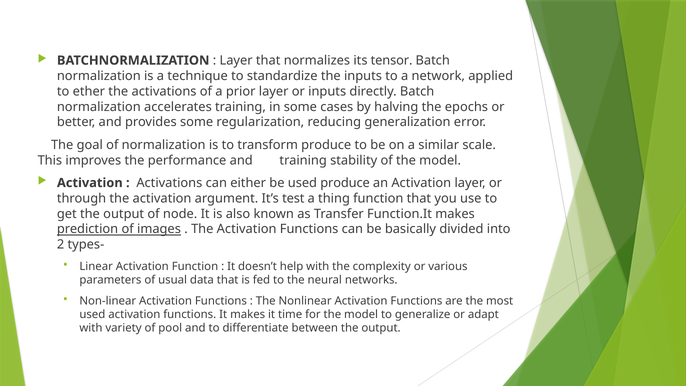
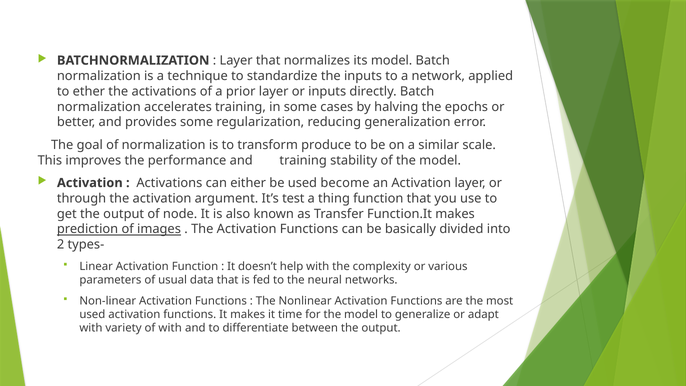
its tensor: tensor -> model
used produce: produce -> become
of pool: pool -> with
